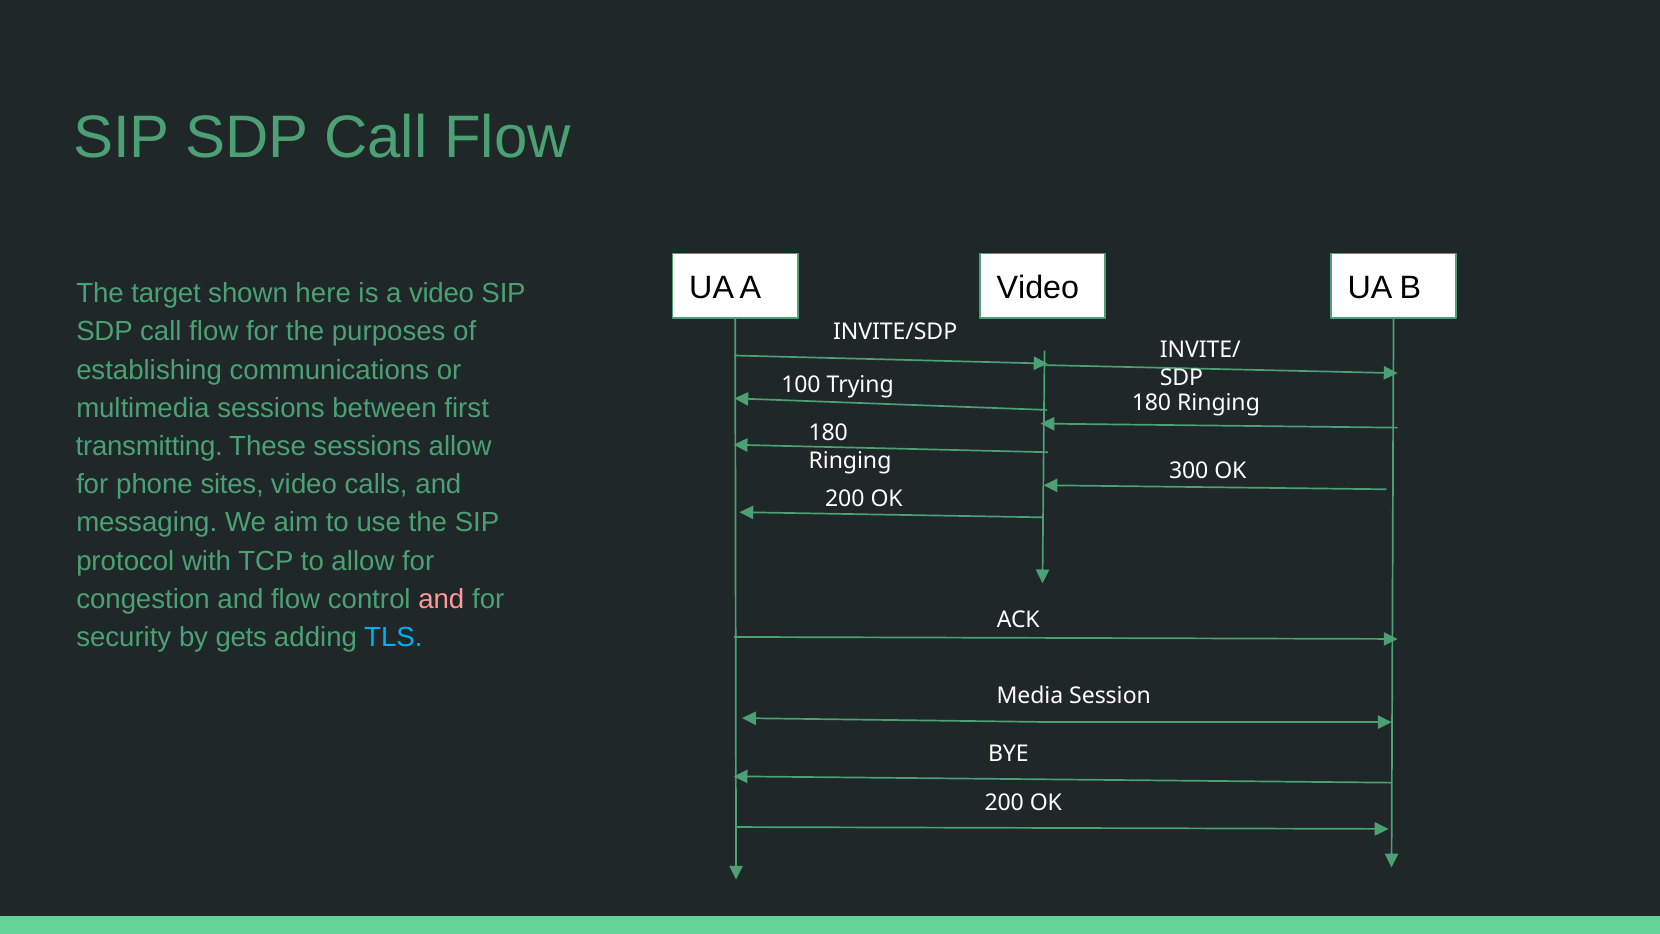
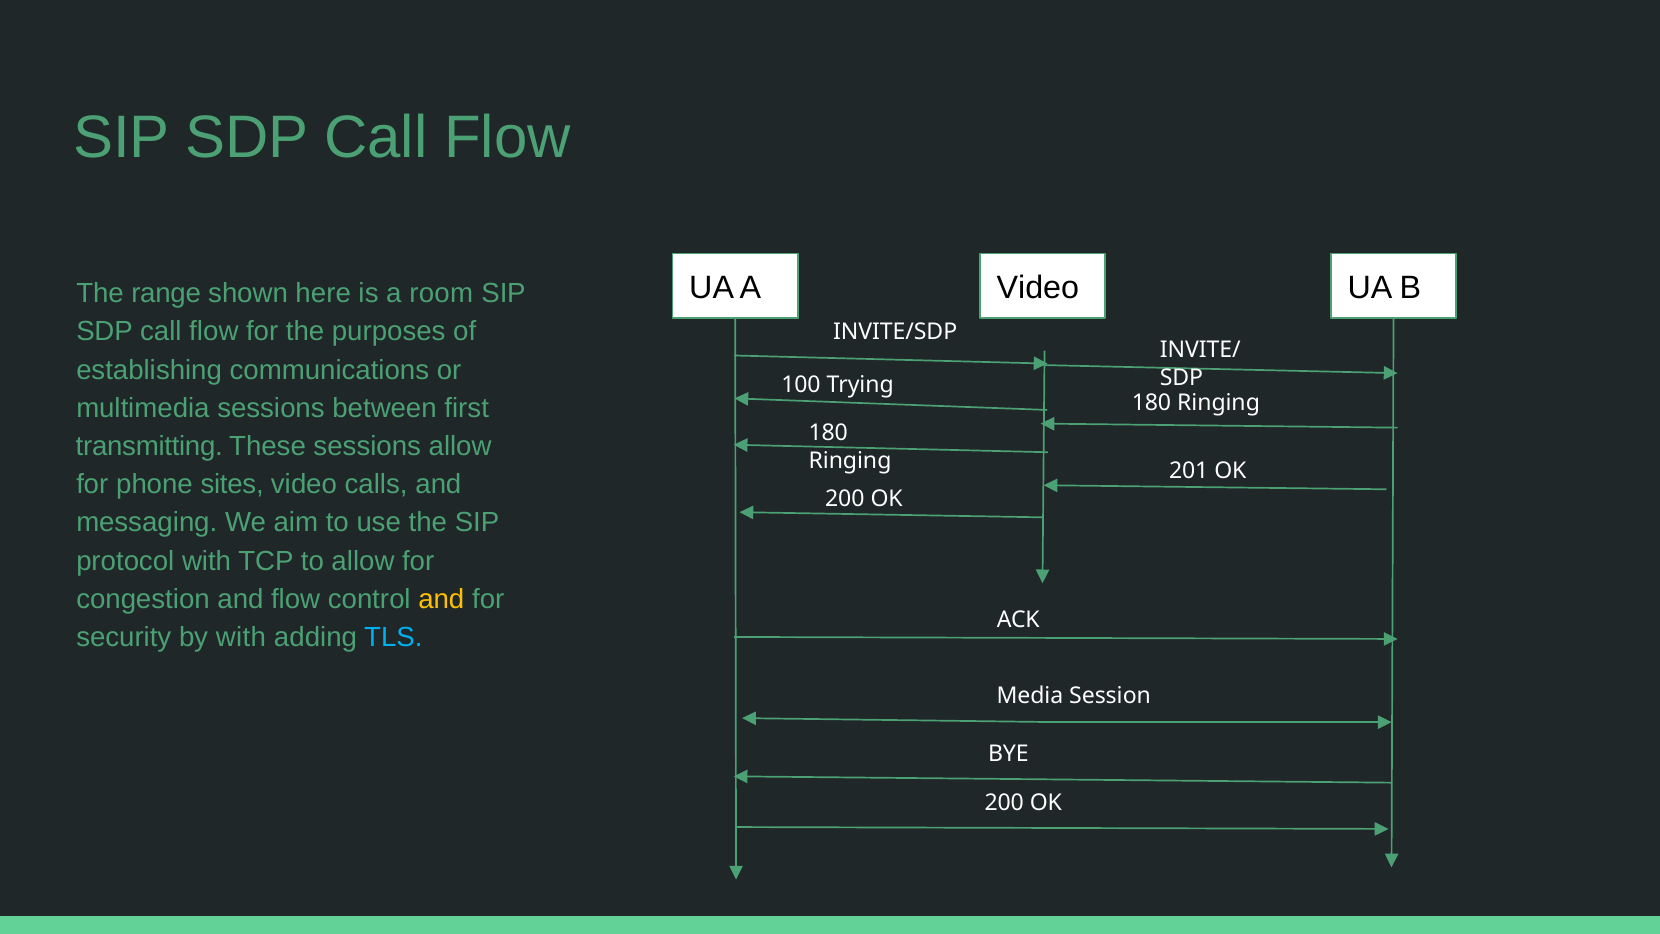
target: target -> range
is a video: video -> room
300: 300 -> 201
and at (441, 599) colour: pink -> yellow
by gets: gets -> with
